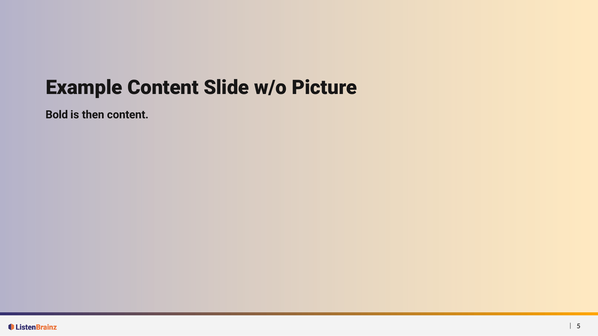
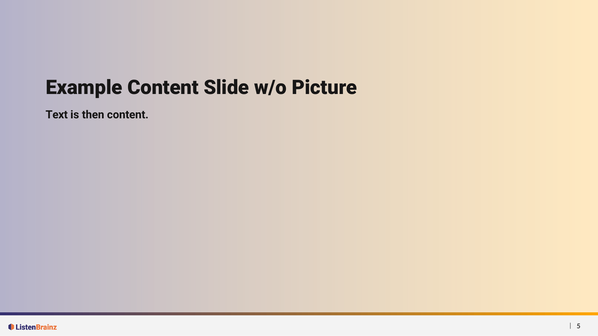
Bold: Bold -> Text
